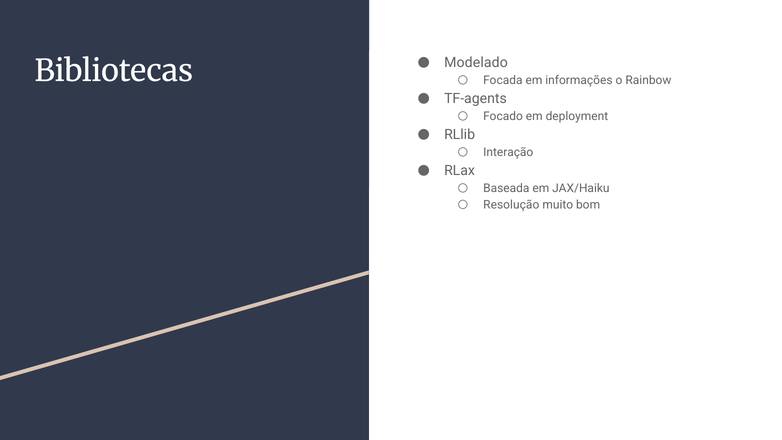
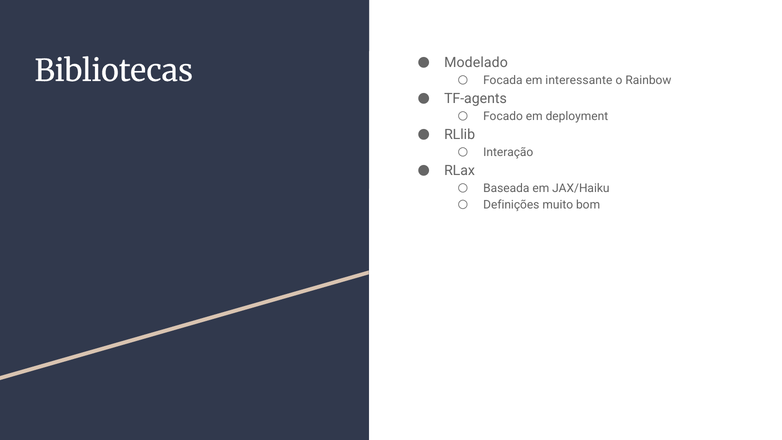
informações: informações -> interessante
Resolução: Resolução -> Definições
